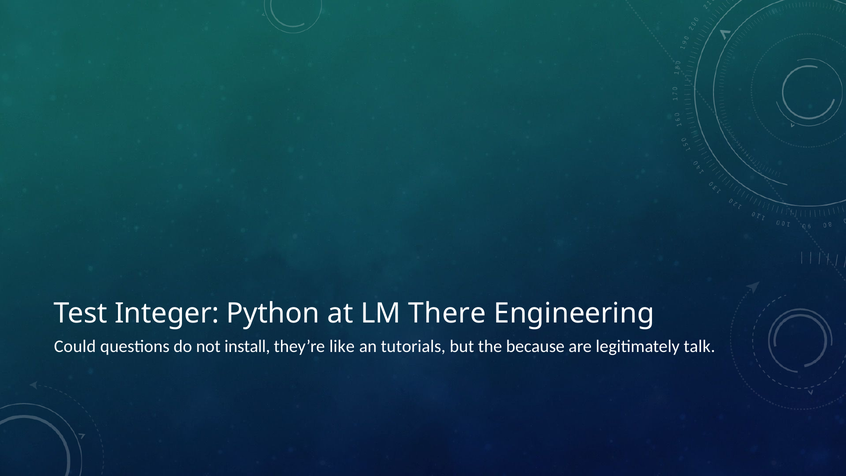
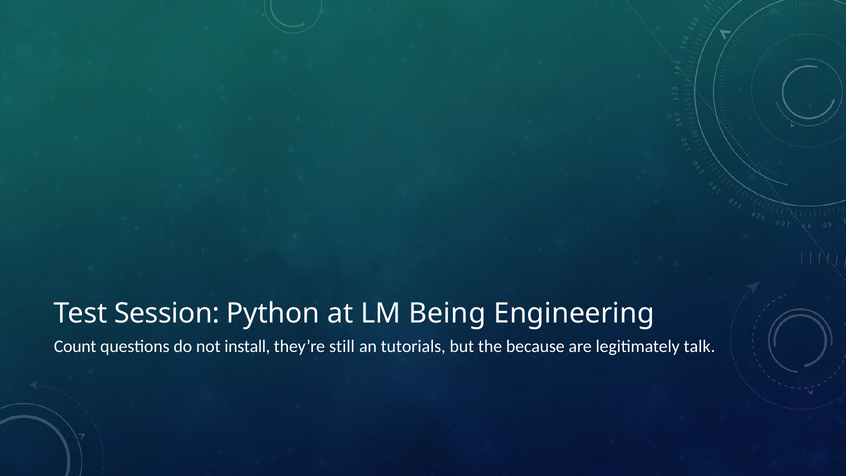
Integer: Integer -> Session
There: There -> Being
Could: Could -> Count
like: like -> still
